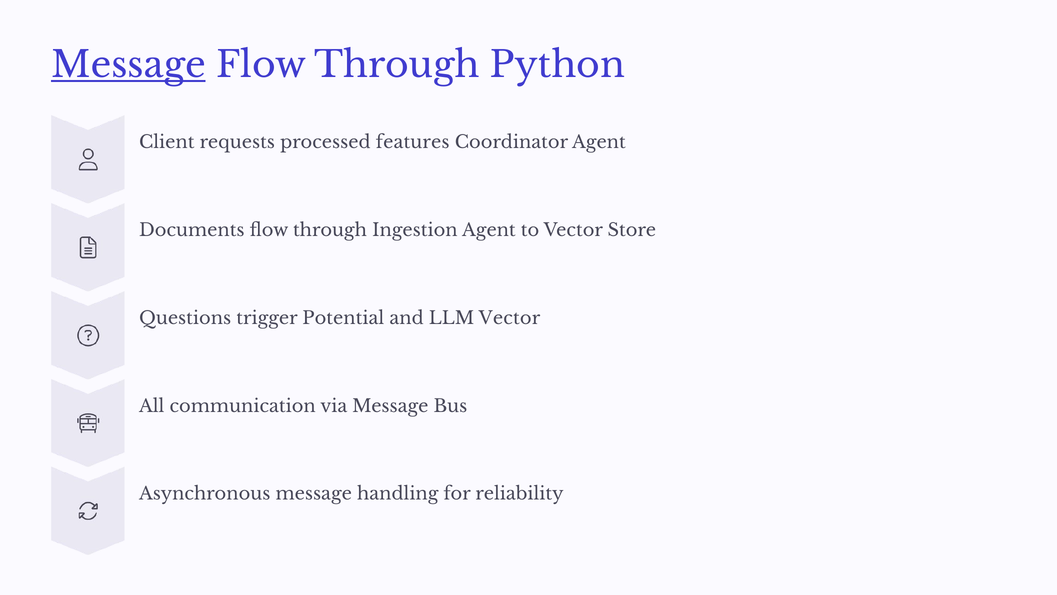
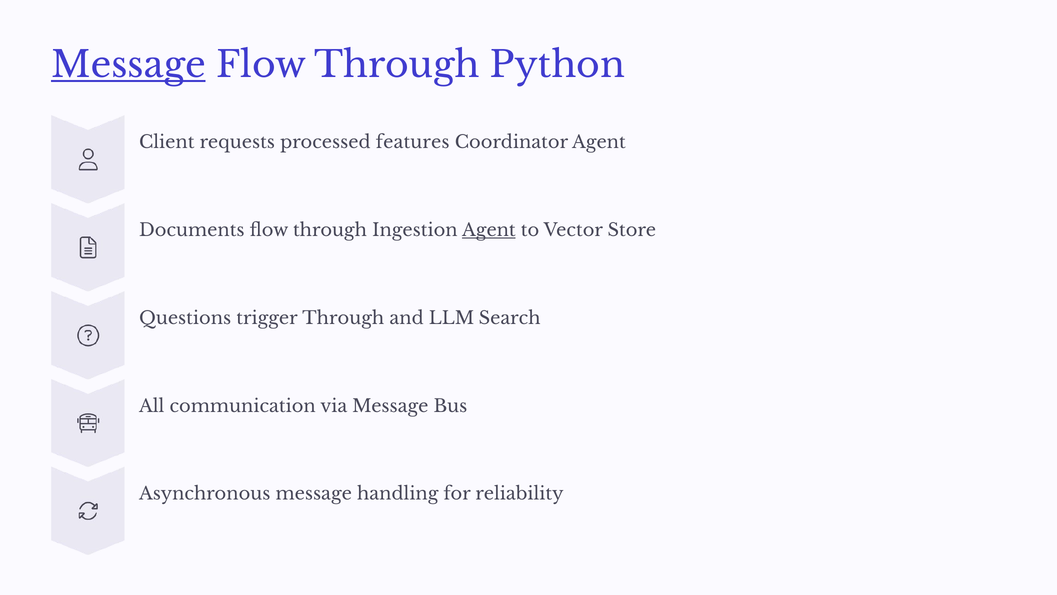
Agent at (489, 230) underline: none -> present
trigger Potential: Potential -> Through
LLM Vector: Vector -> Search
